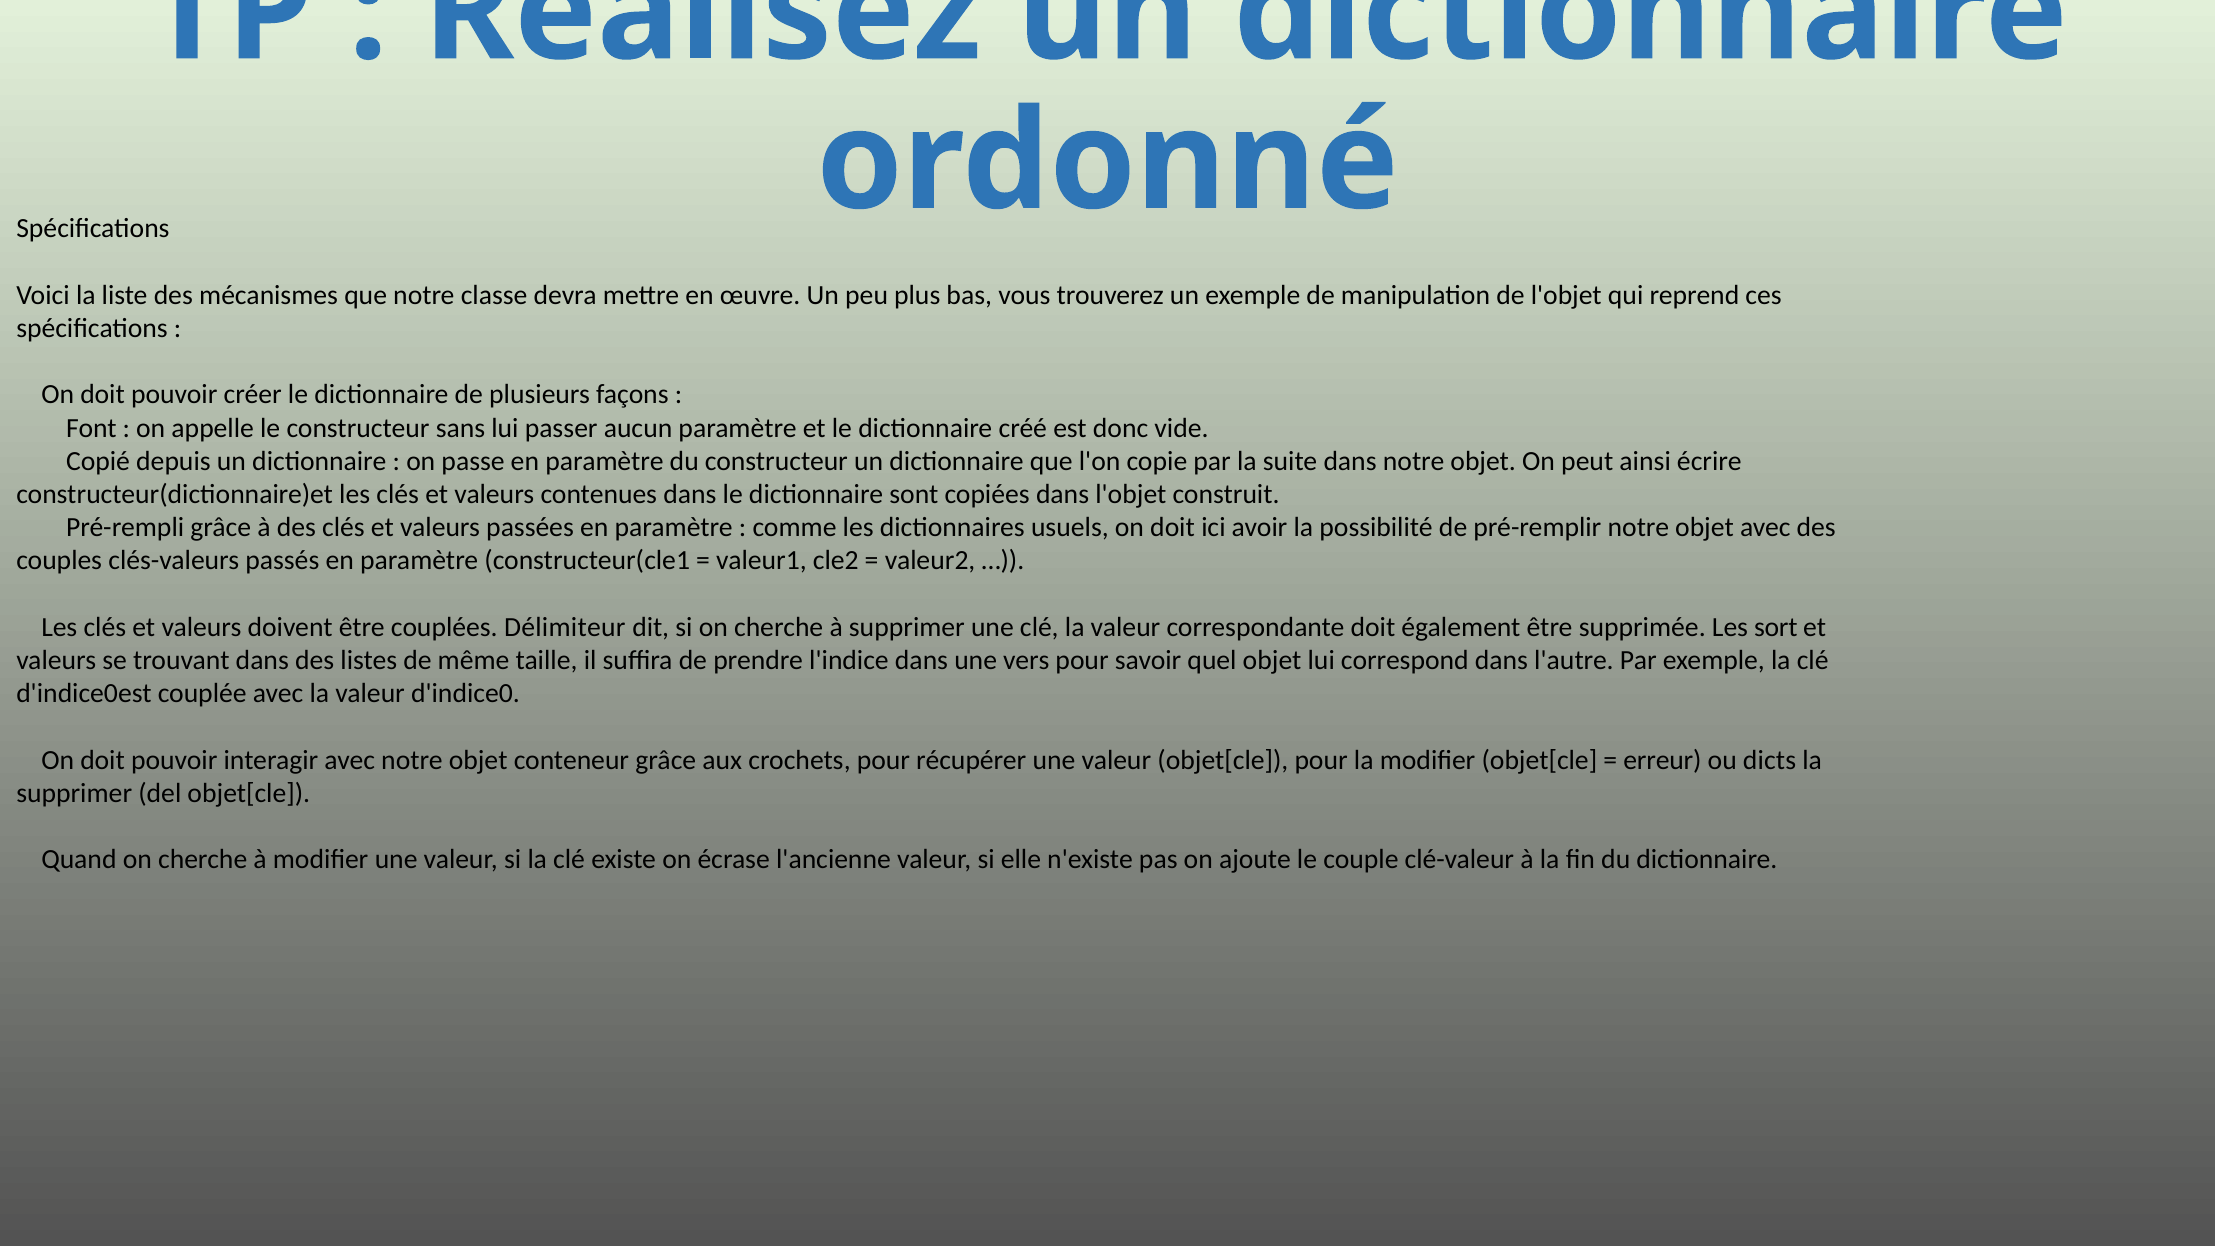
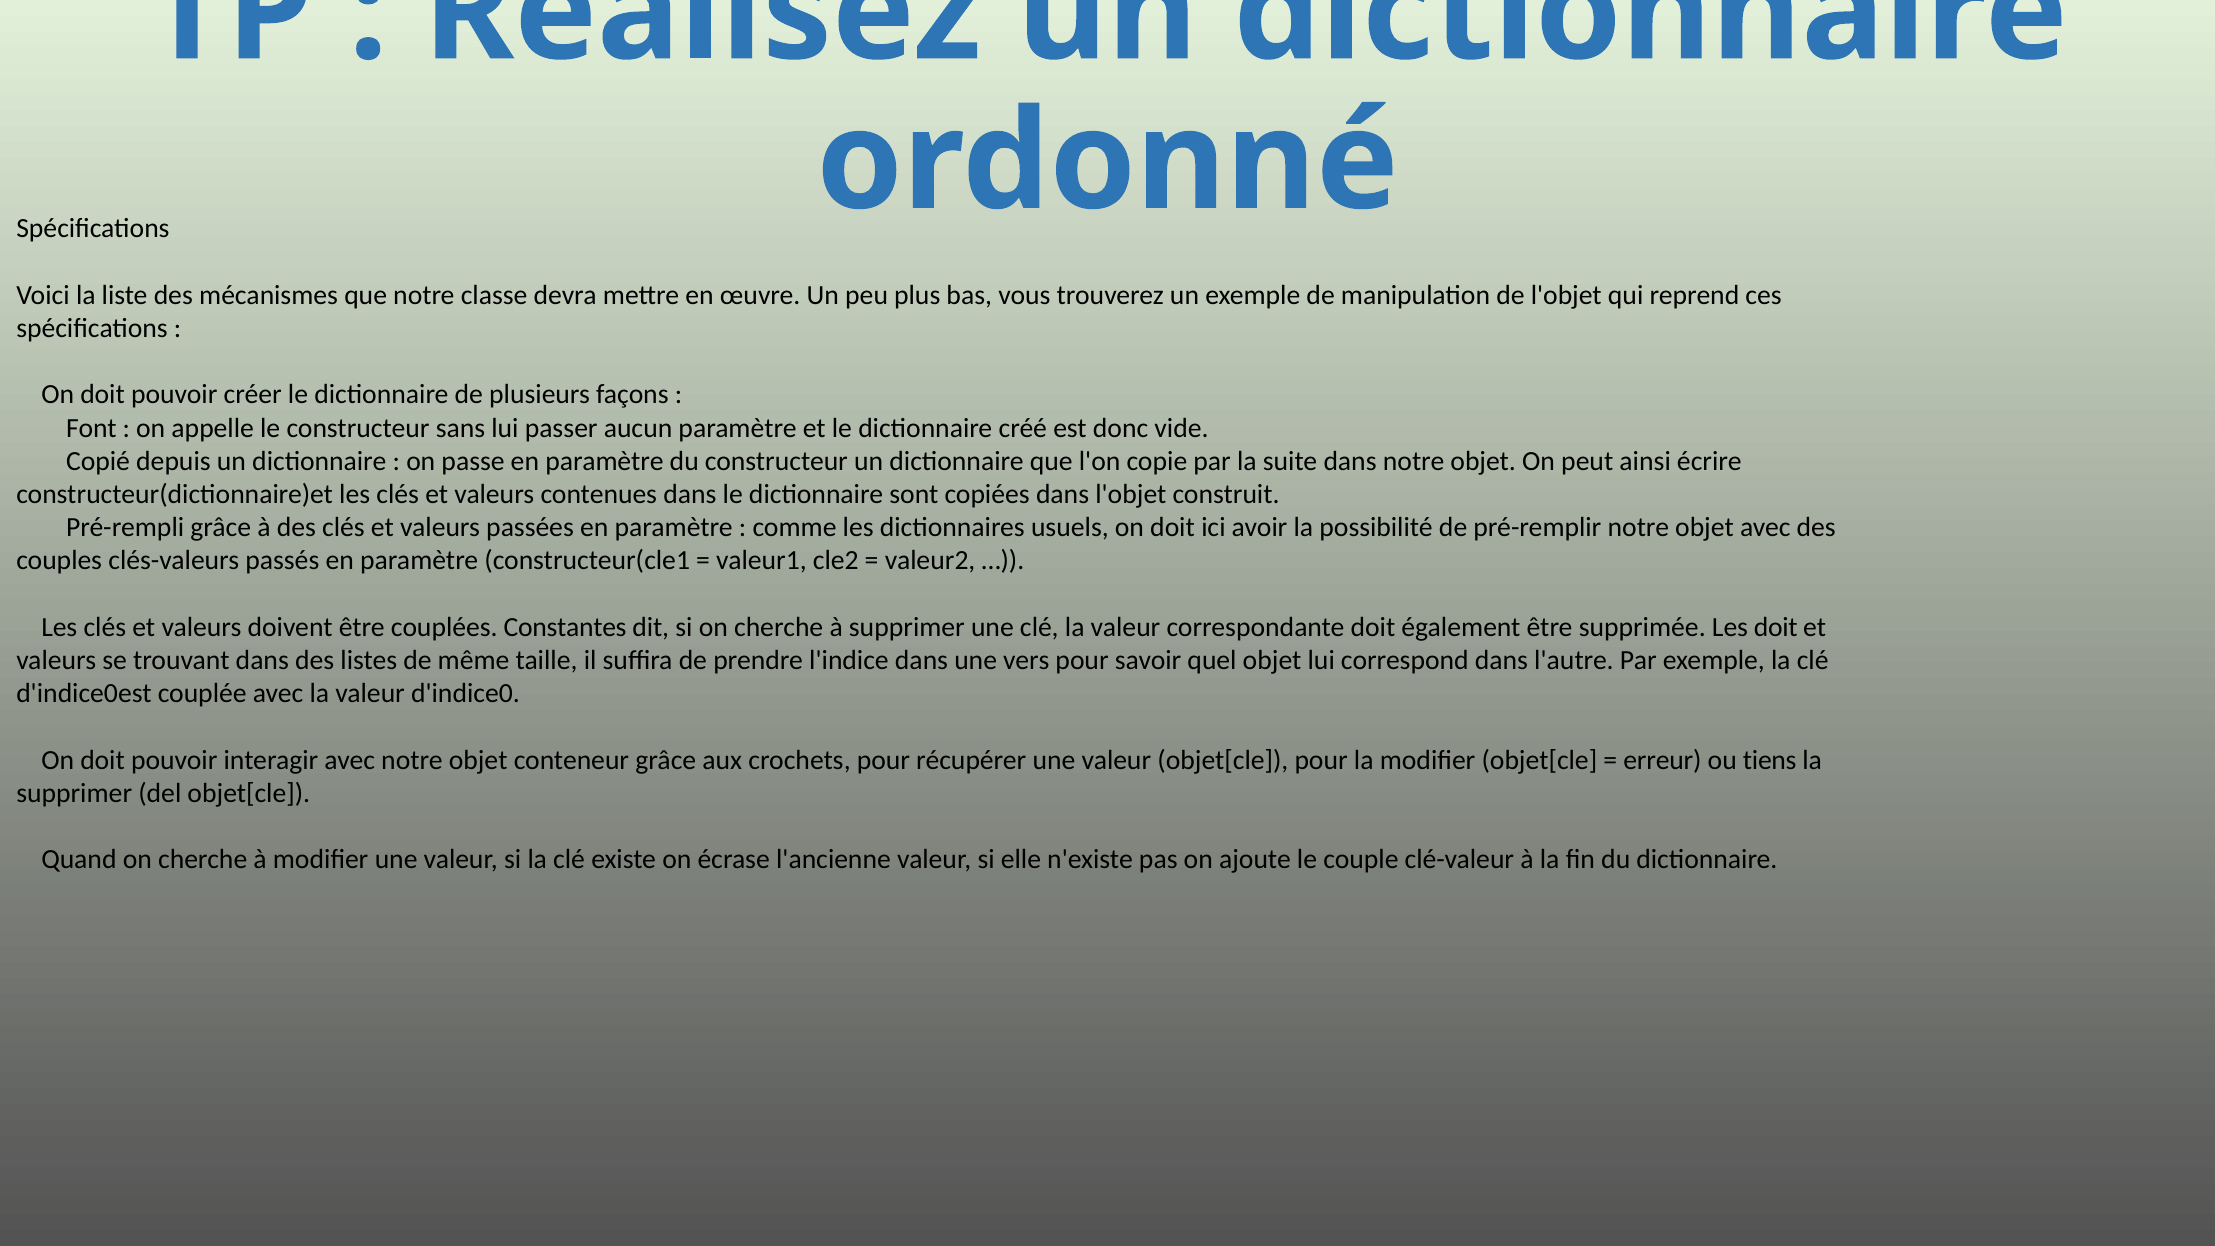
Délimiteur: Délimiteur -> Constantes
Les sort: sort -> doit
dicts: dicts -> tiens
